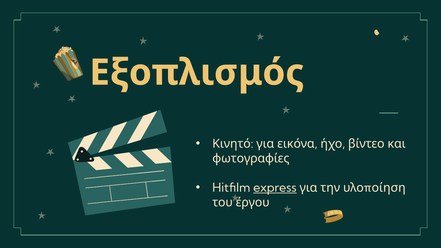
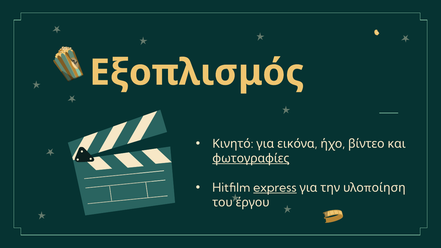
φωτογραφίες underline: none -> present
